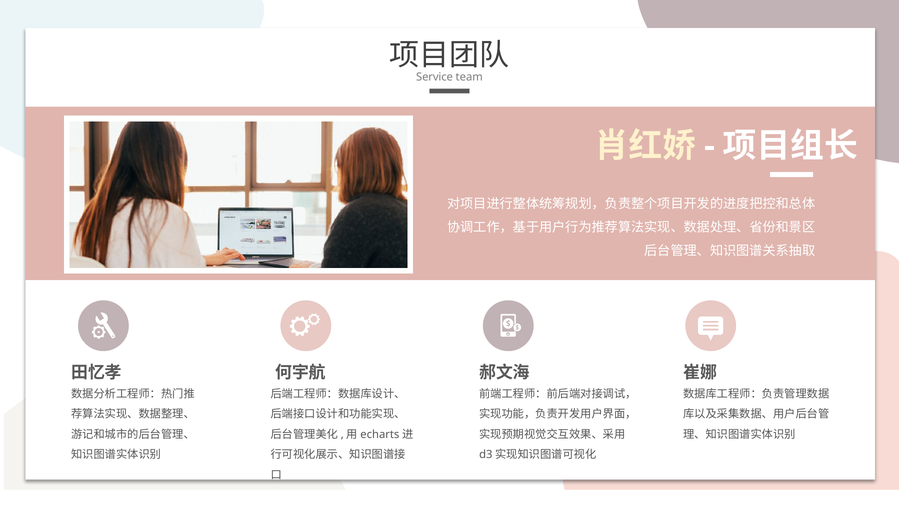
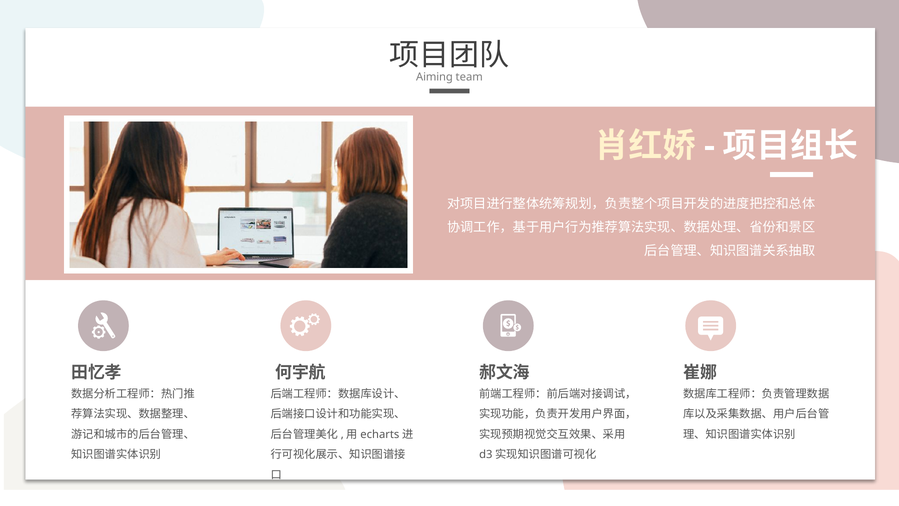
Service: Service -> Aiming
